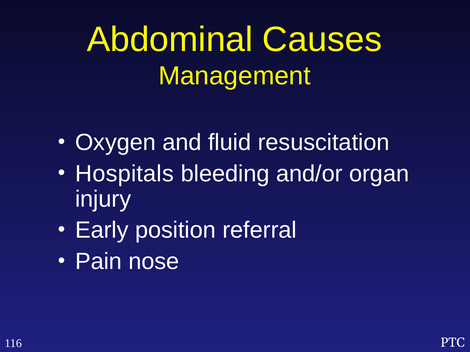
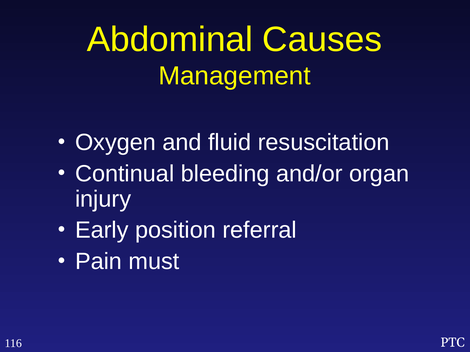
Hospitals: Hospitals -> Continual
nose: nose -> must
